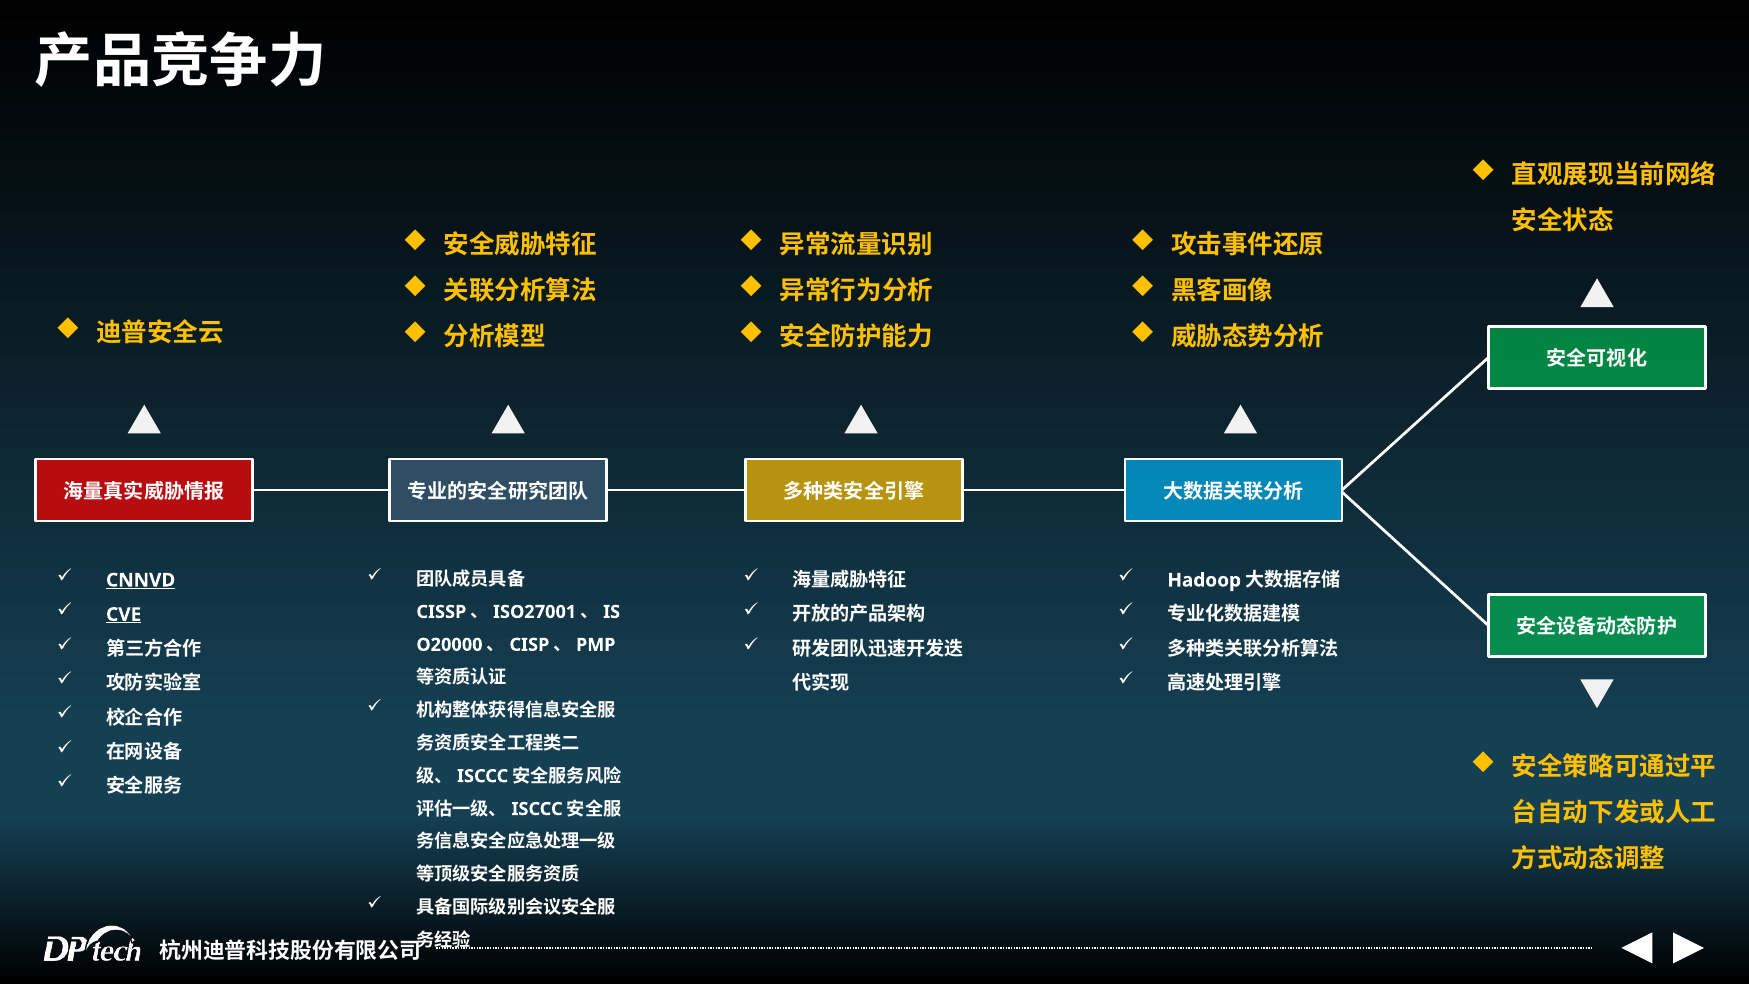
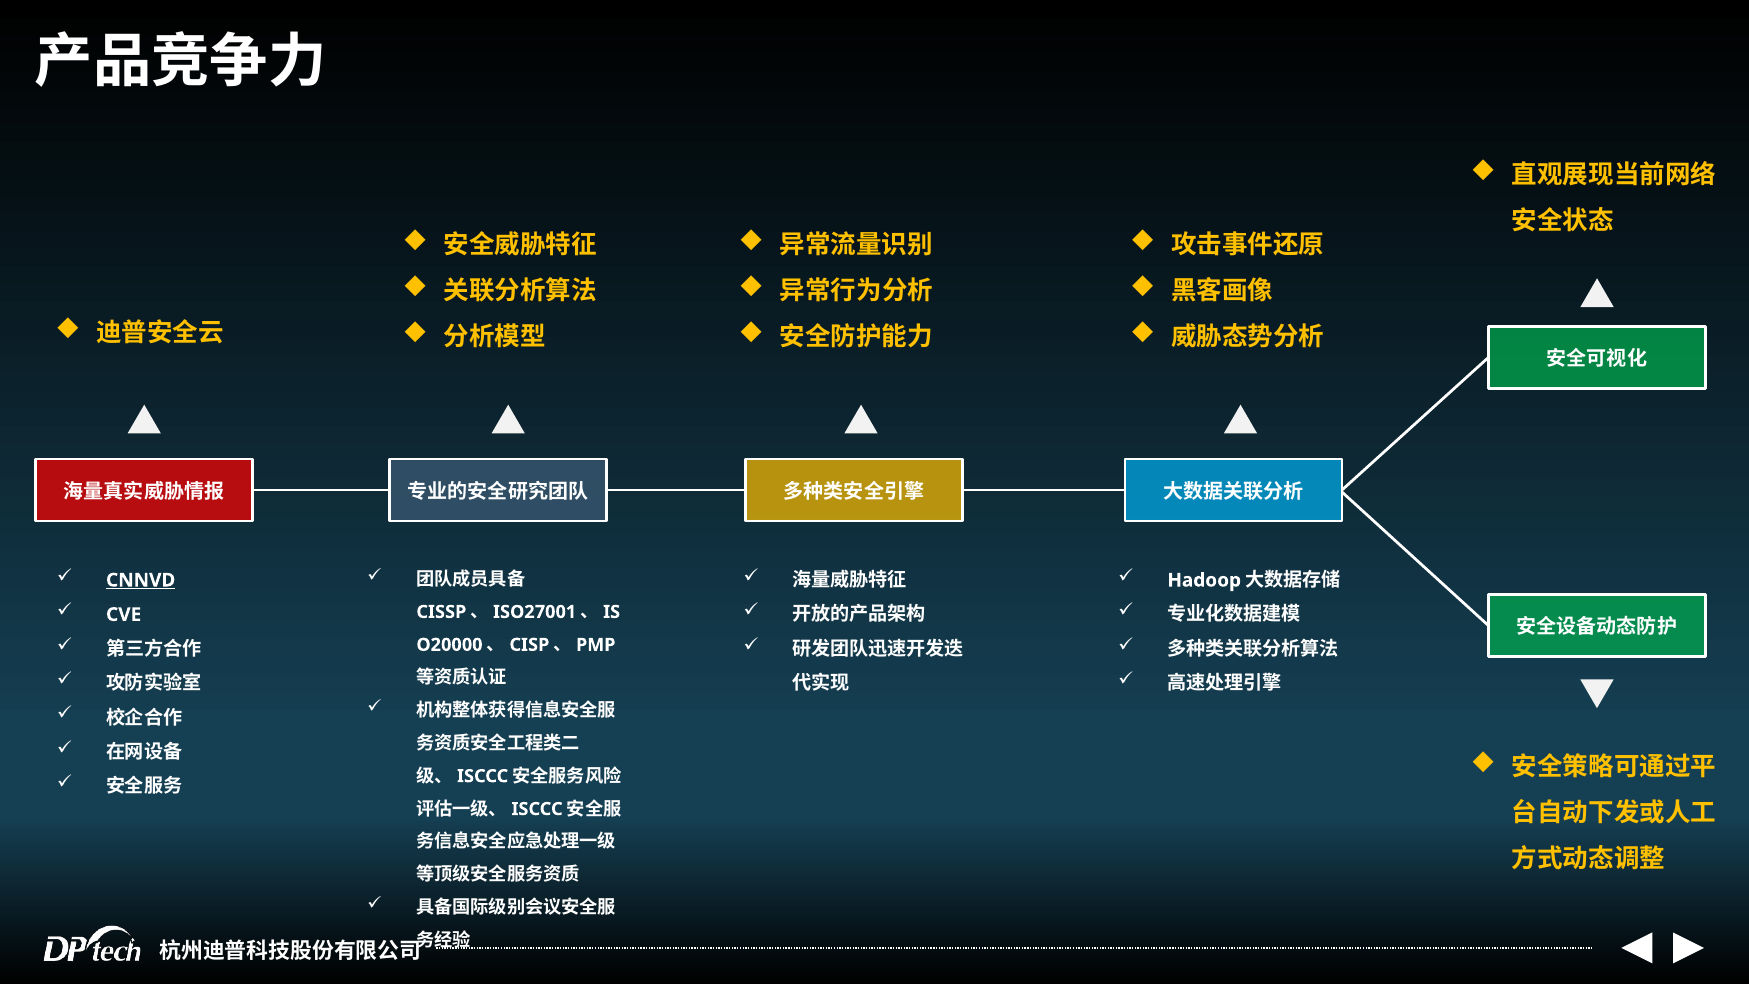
CVE underline: present -> none
